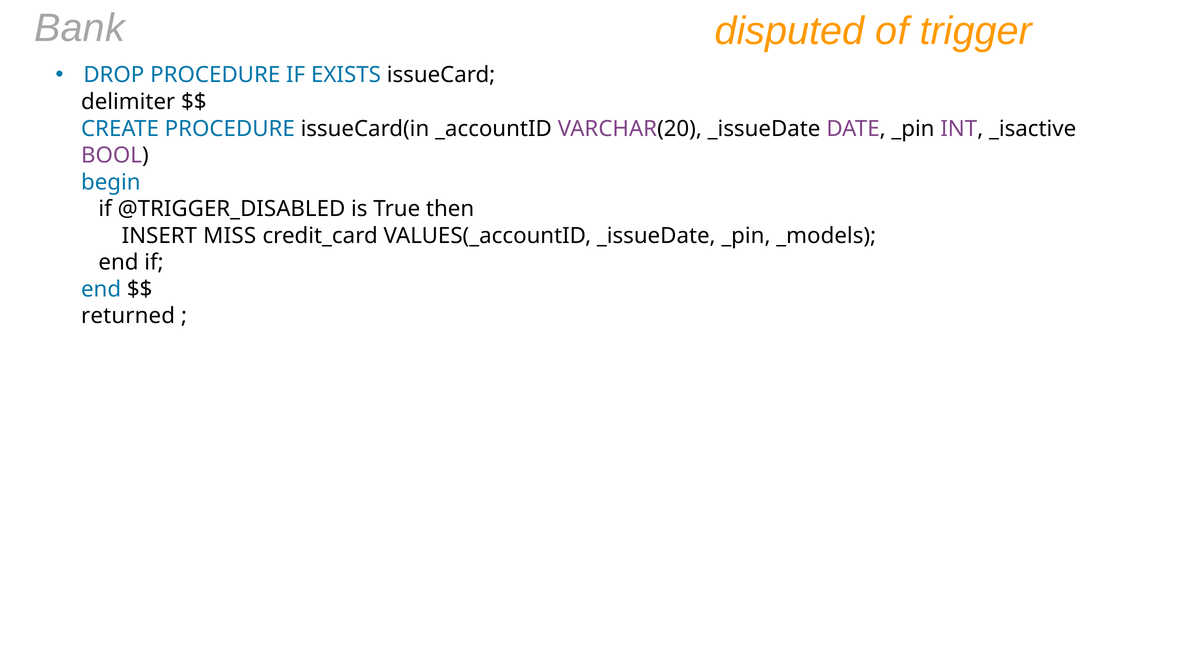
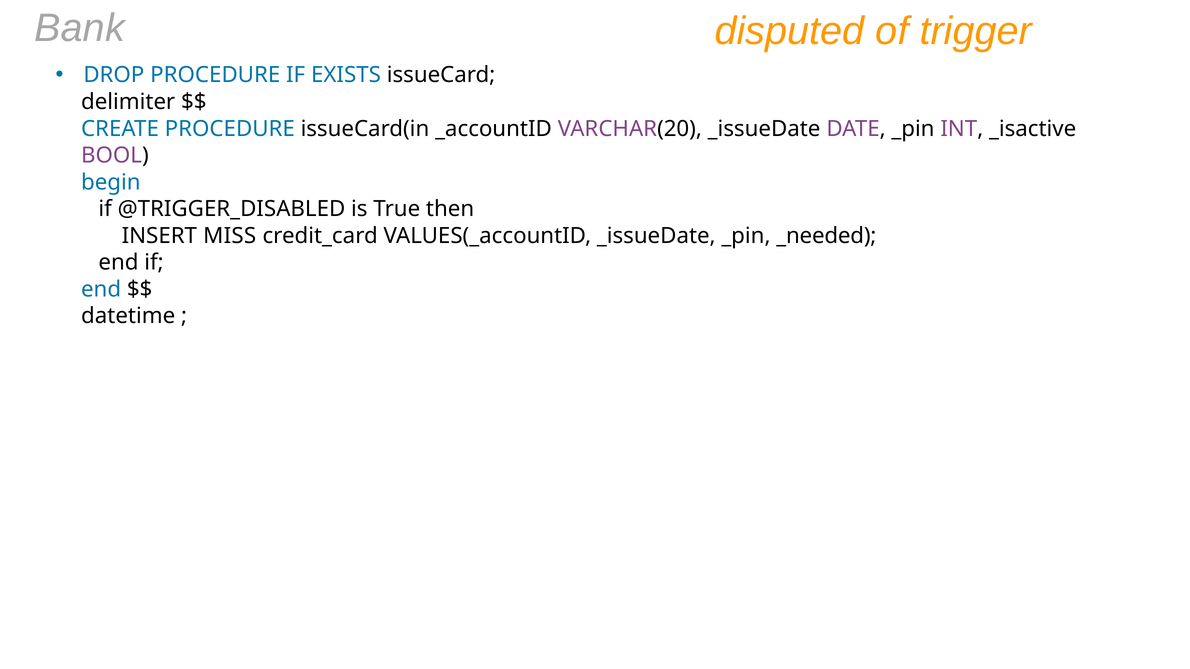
_models: _models -> _needed
returned: returned -> datetime
